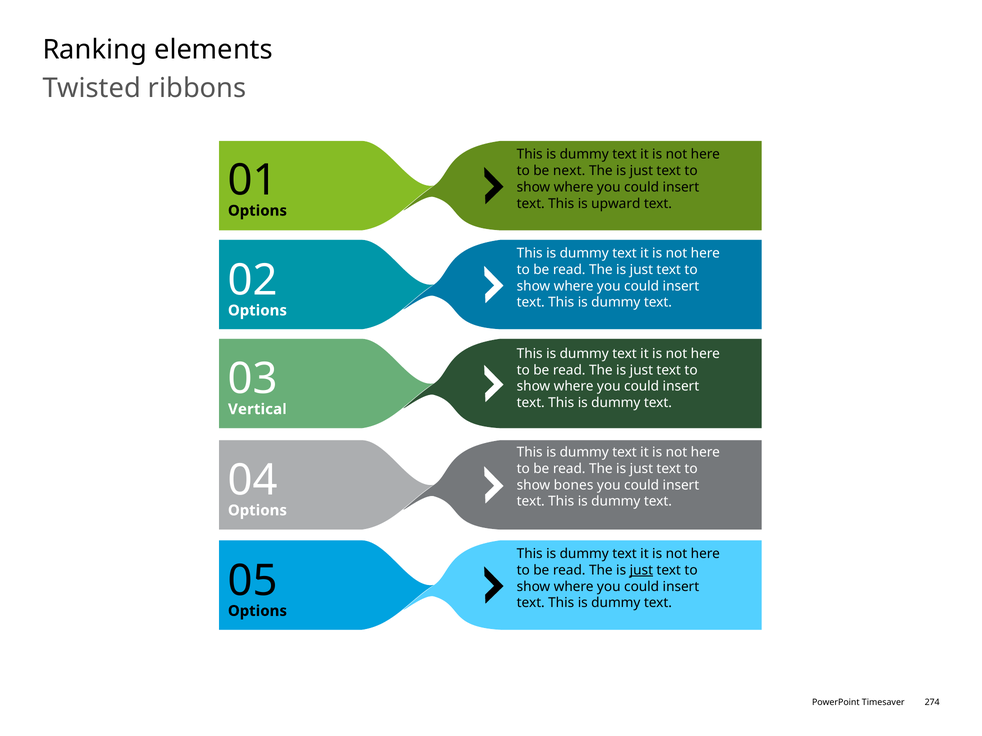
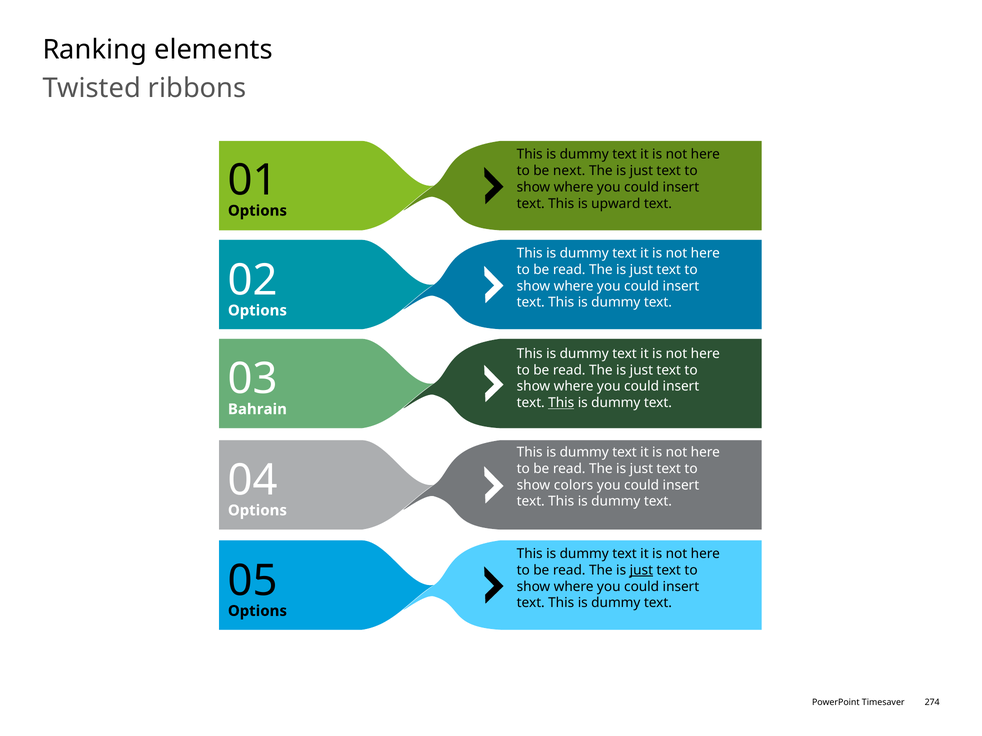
This at (561, 403) underline: none -> present
Vertical: Vertical -> Bahrain
bones: bones -> colors
